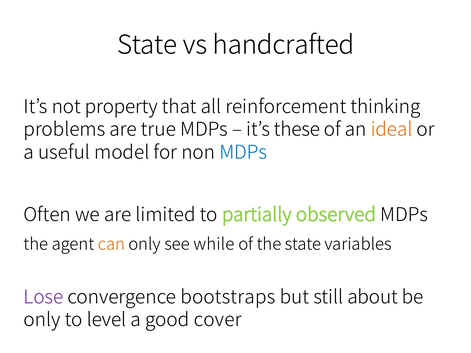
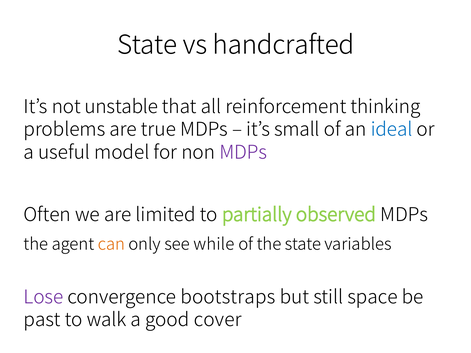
property: property -> unstable
these: these -> small
ideal colour: orange -> blue
MDPs at (243, 152) colour: blue -> purple
about: about -> space
only at (42, 320): only -> past
level: level -> walk
